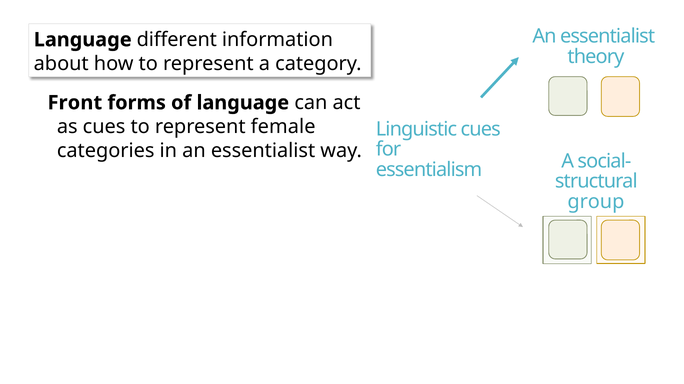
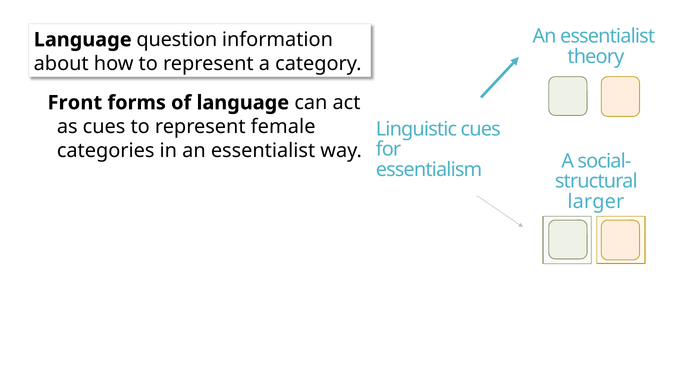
different: different -> question
group: group -> larger
